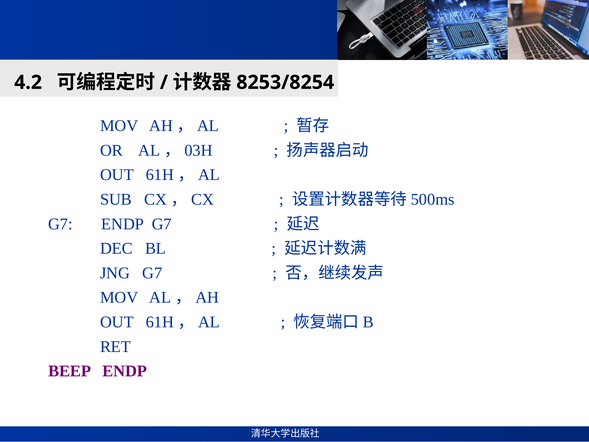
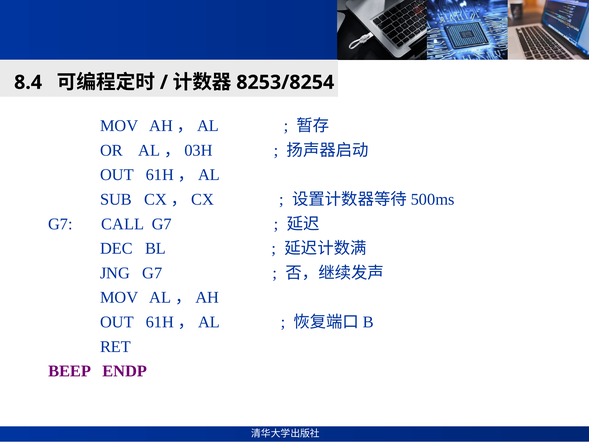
4.2: 4.2 -> 8.4
G7 ENDP: ENDP -> CALL
